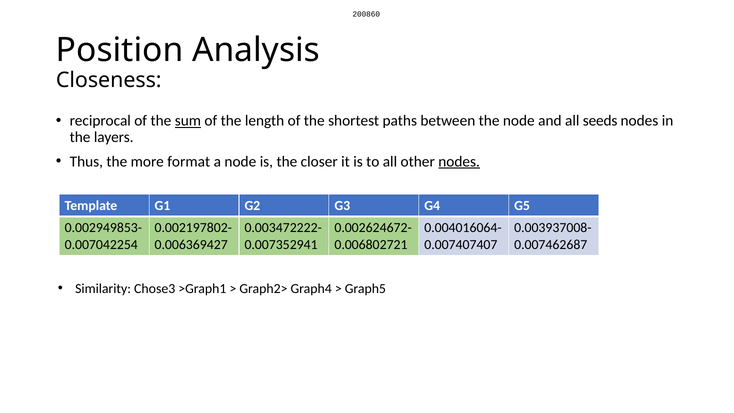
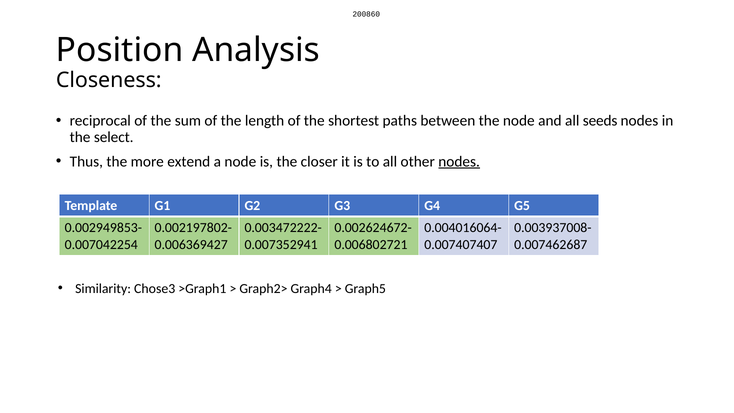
sum underline: present -> none
layers: layers -> select
format: format -> extend
